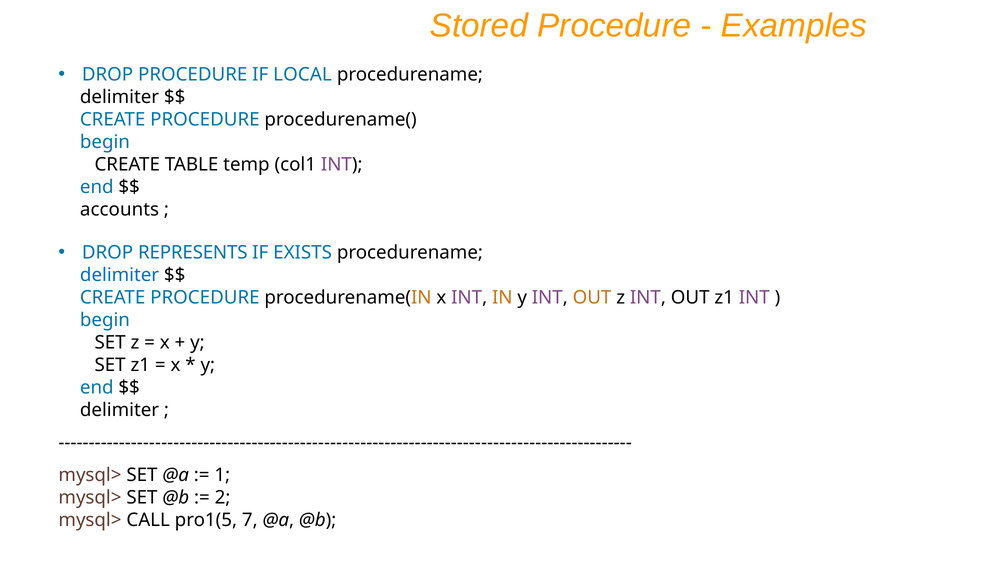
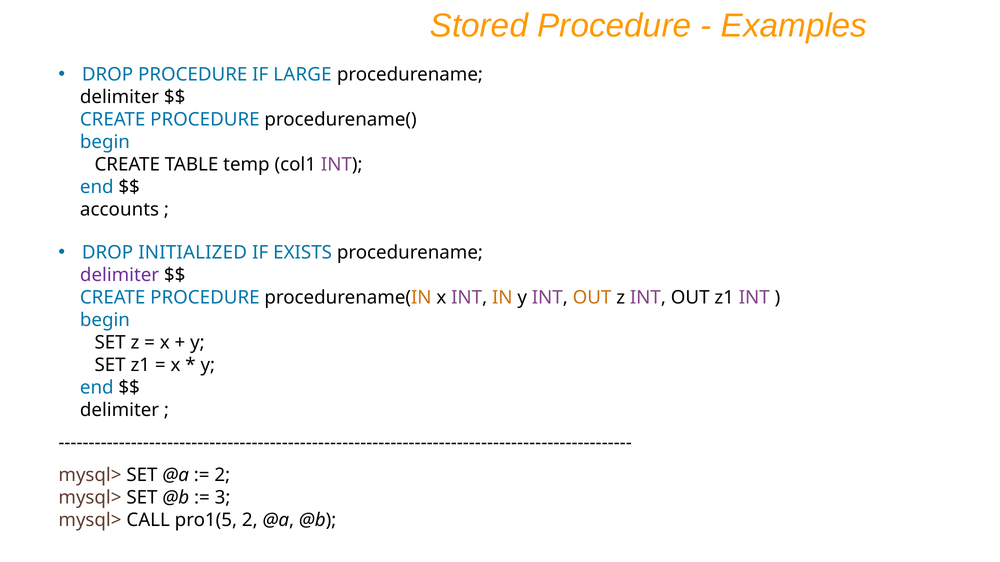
LOCAL: LOCAL -> LARGE
REPRESENTS: REPRESENTS -> INITIALIZED
delimiter at (120, 275) colour: blue -> purple
1 at (222, 475): 1 -> 2
2: 2 -> 3
pro1(5 7: 7 -> 2
